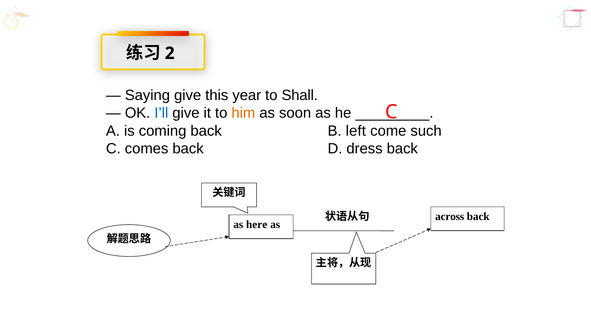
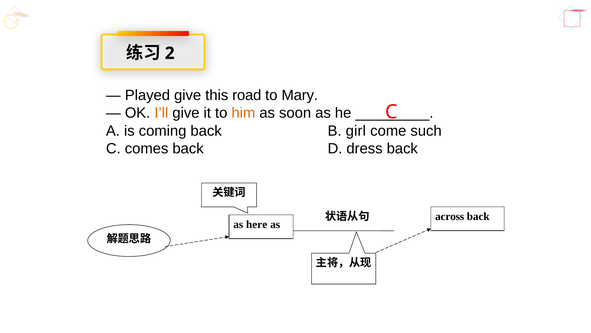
Saying: Saying -> Played
year: year -> road
Shall: Shall -> Mary
I’ll colour: blue -> orange
left: left -> girl
